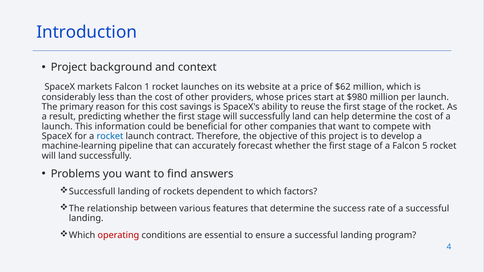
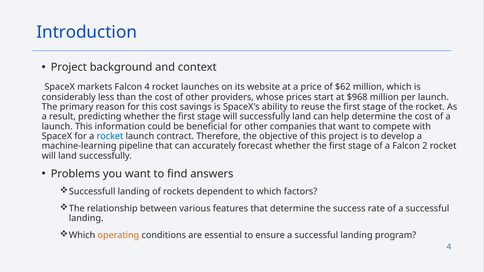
Falcon 1: 1 -> 4
$980: $980 -> $968
5: 5 -> 2
operating colour: red -> orange
